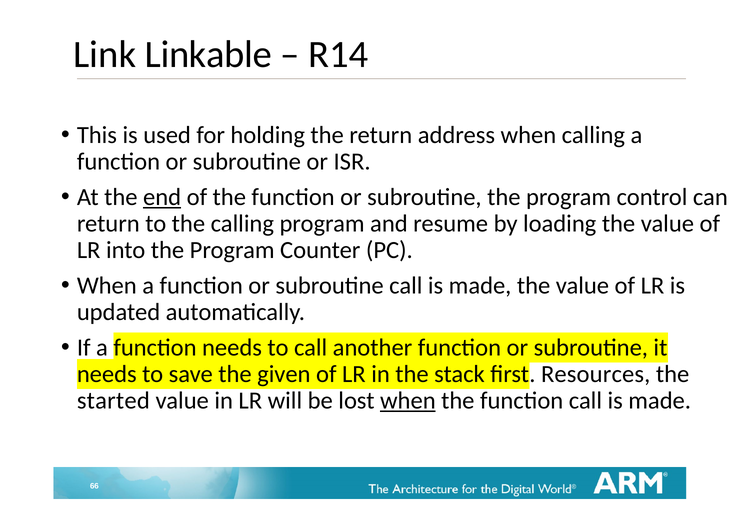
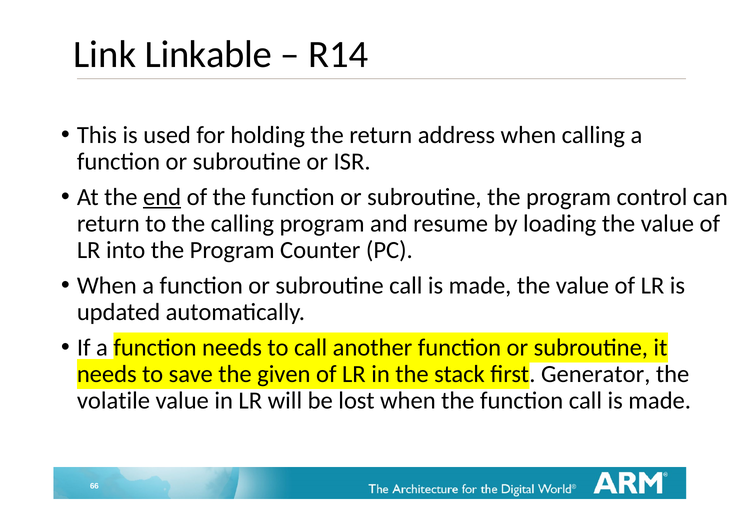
Resources: Resources -> Generator
started: started -> volatile
when at (408, 401) underline: present -> none
